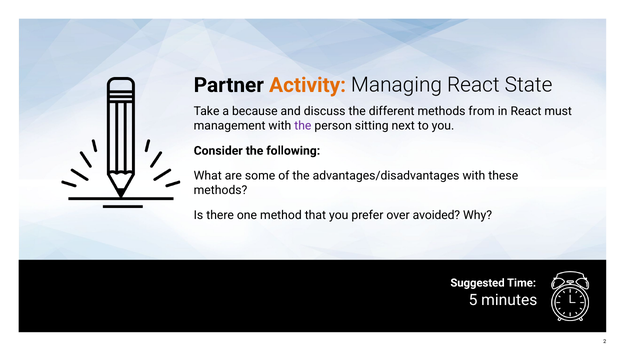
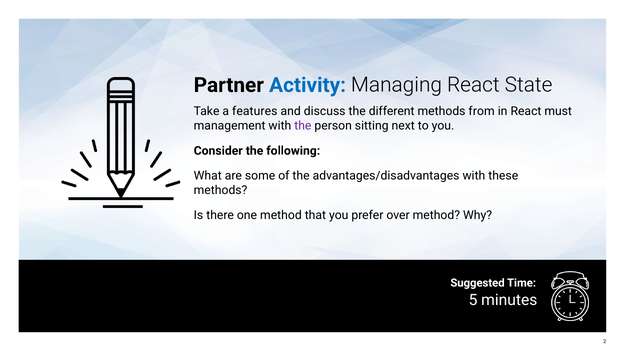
Activity colour: orange -> blue
because: because -> features
over avoided: avoided -> method
